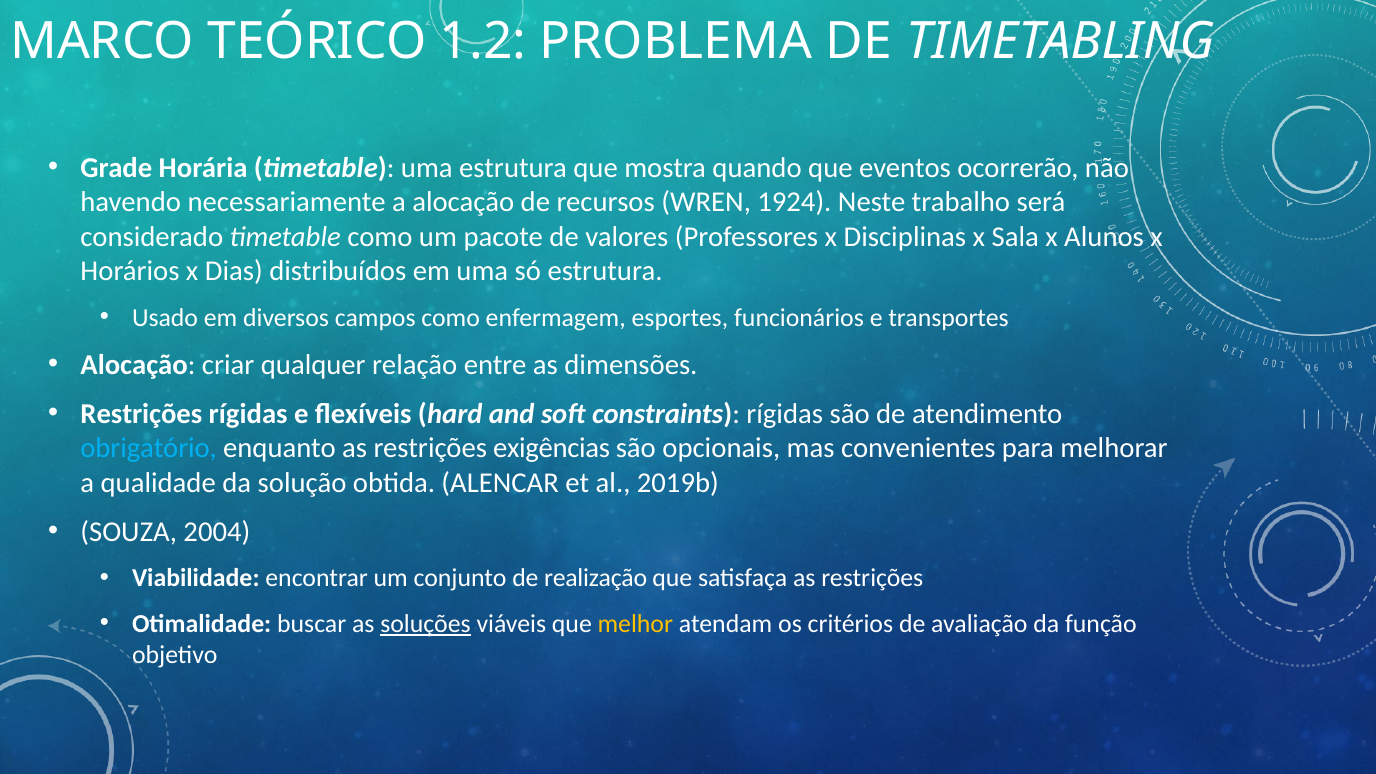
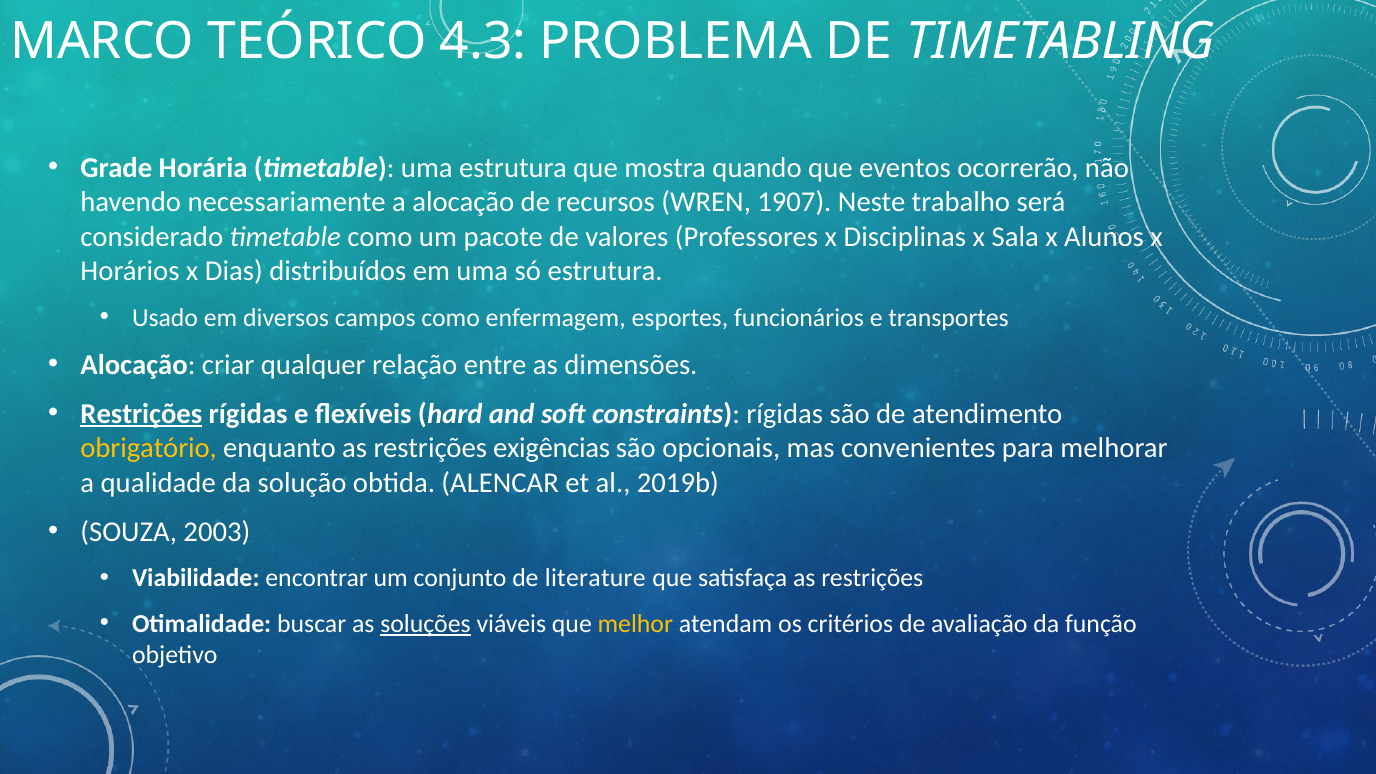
1.2: 1.2 -> 4.3
1924: 1924 -> 1907
Restrições at (141, 414) underline: none -> present
obrigatório colour: light blue -> yellow
2004: 2004 -> 2003
realização: realização -> literature
